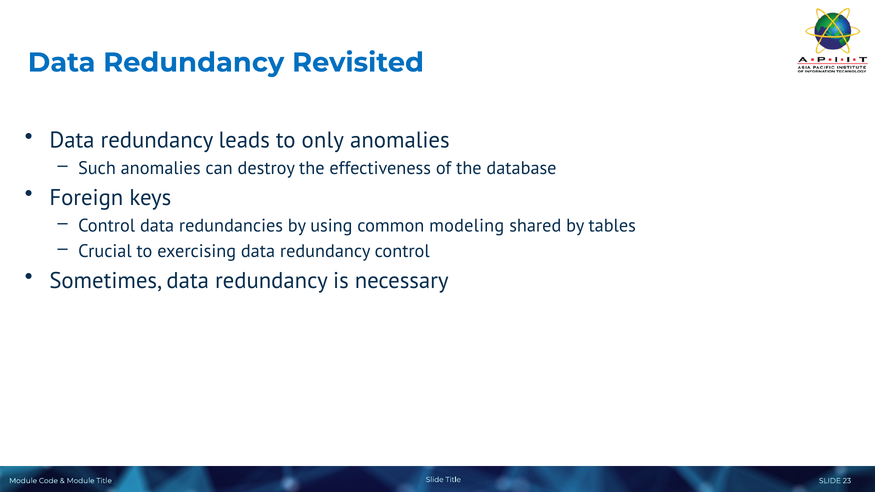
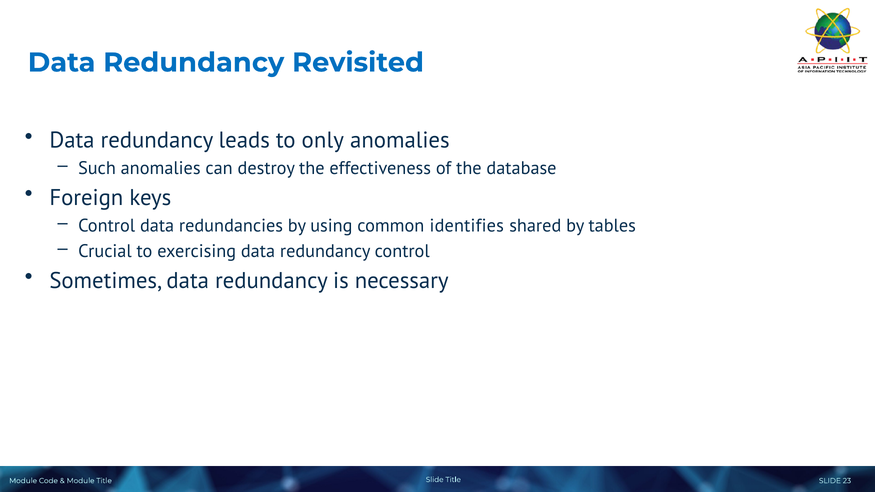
modeling: modeling -> identifies
